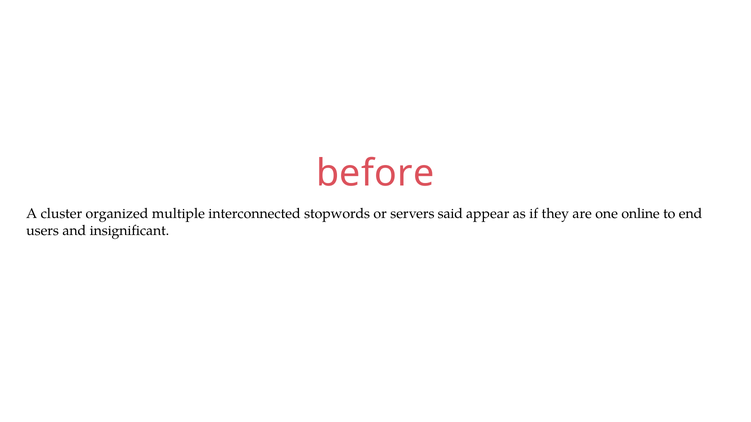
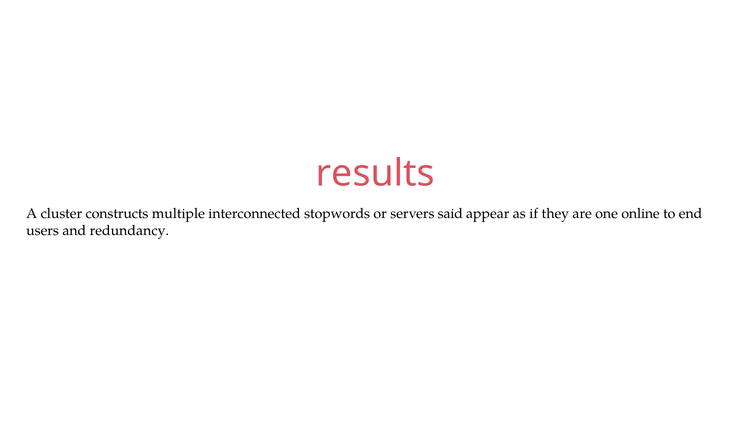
before: before -> results
organized: organized -> constructs
insignificant: insignificant -> redundancy
